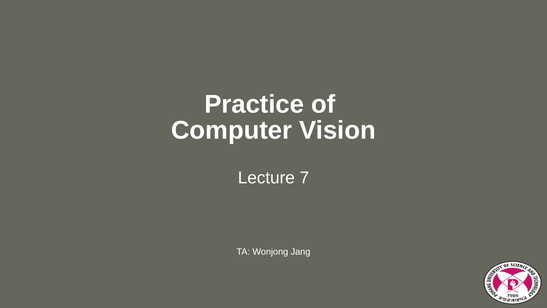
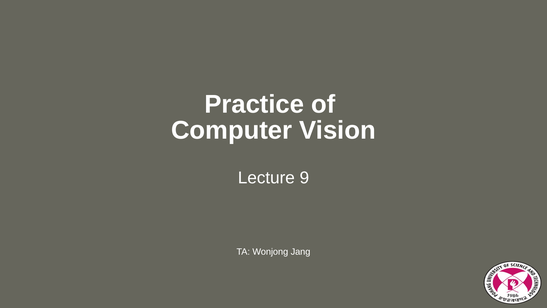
7: 7 -> 9
